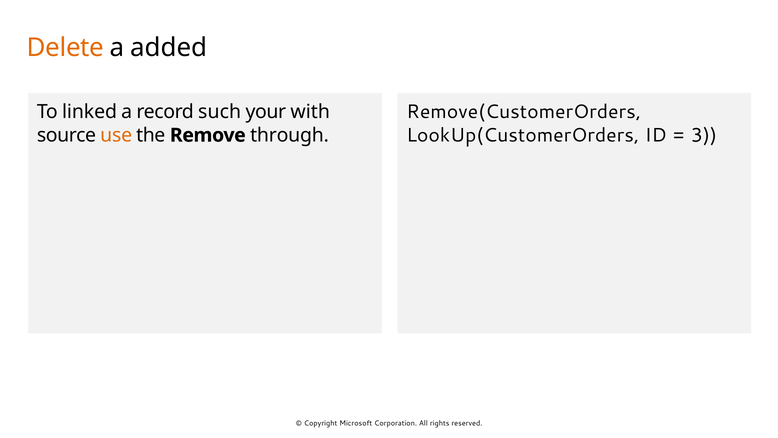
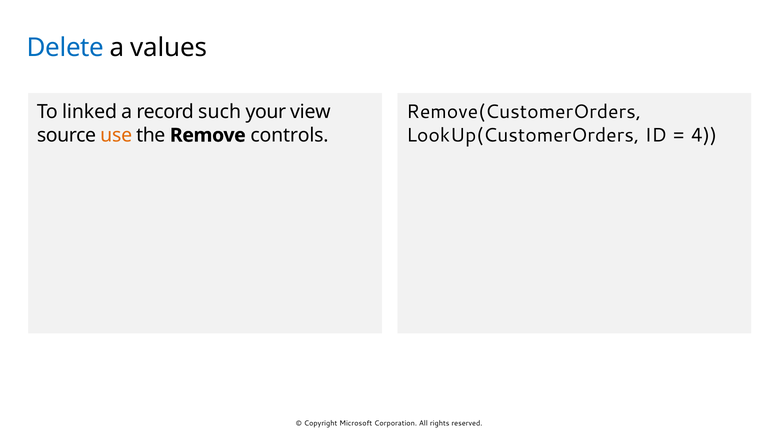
Delete colour: orange -> blue
added: added -> values
with: with -> view
3: 3 -> 4
through: through -> controls
